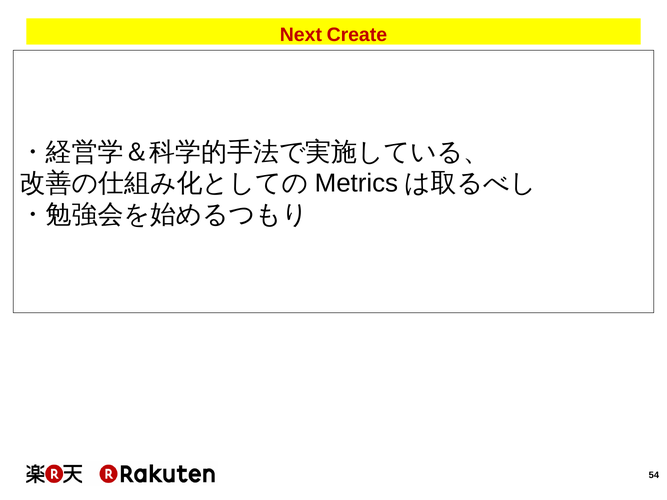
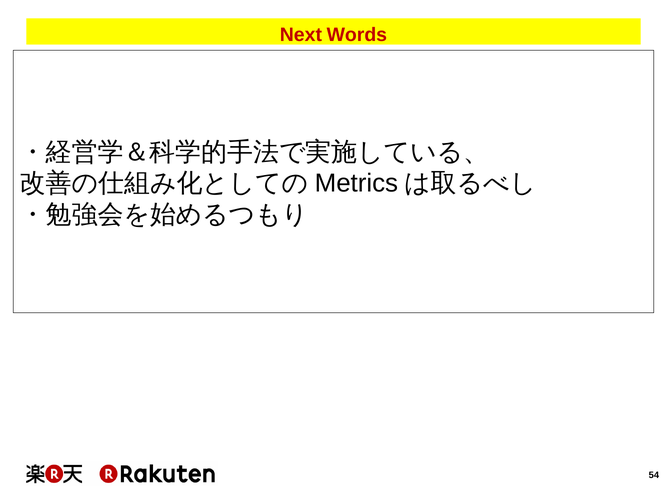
Create: Create -> Words
